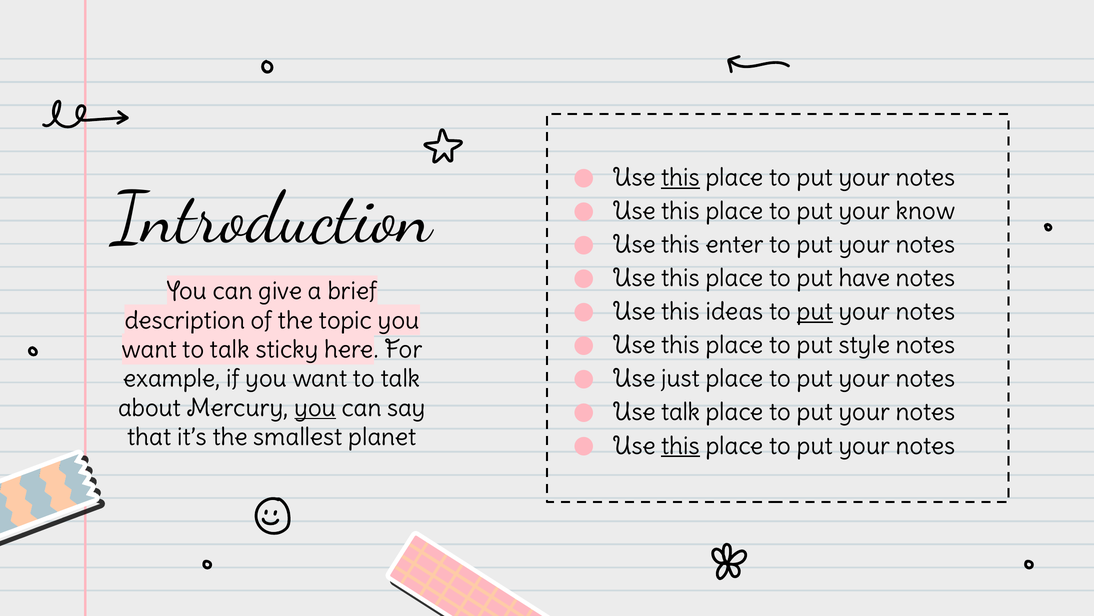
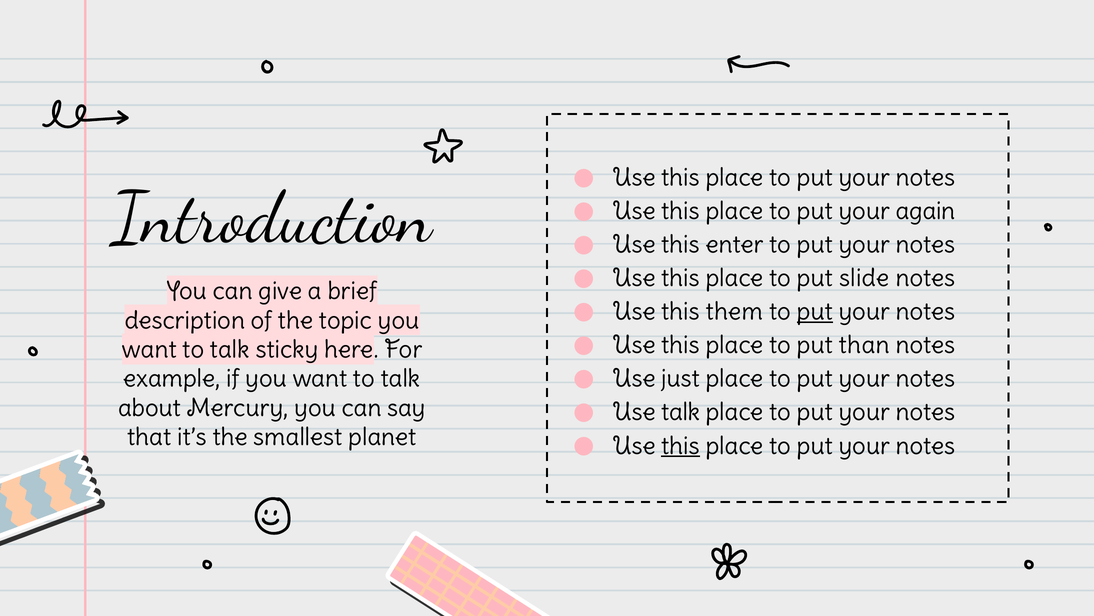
this at (681, 177) underline: present -> none
know: know -> again
have: have -> slide
ideas: ideas -> them
style: style -> than
you at (315, 408) underline: present -> none
